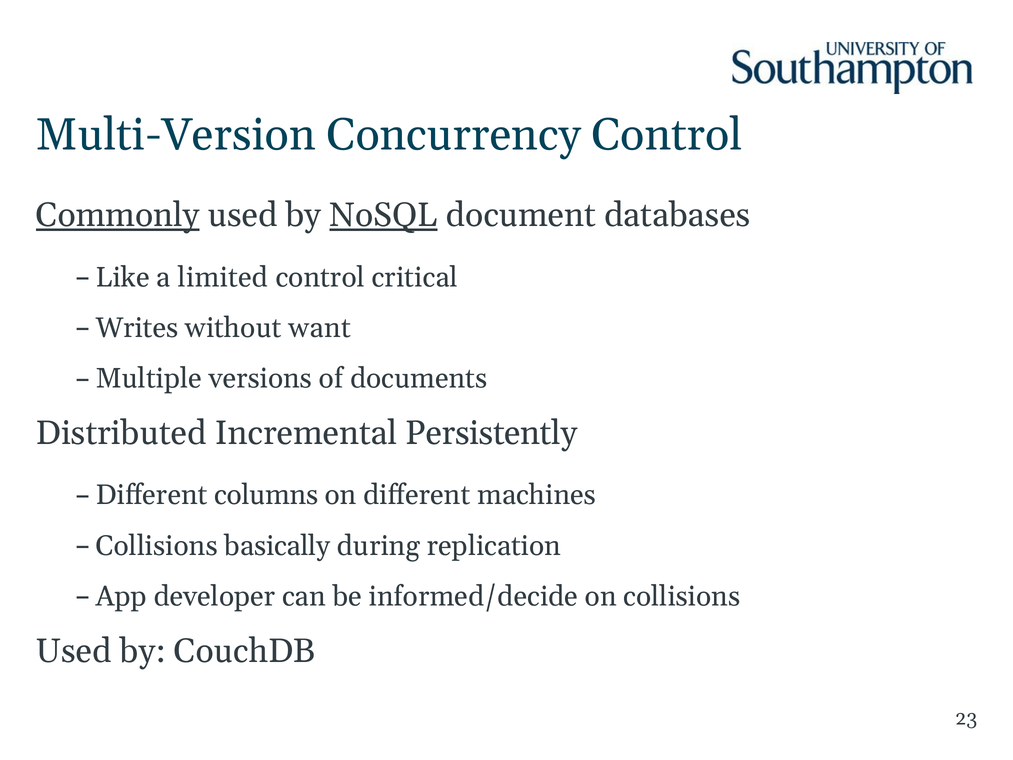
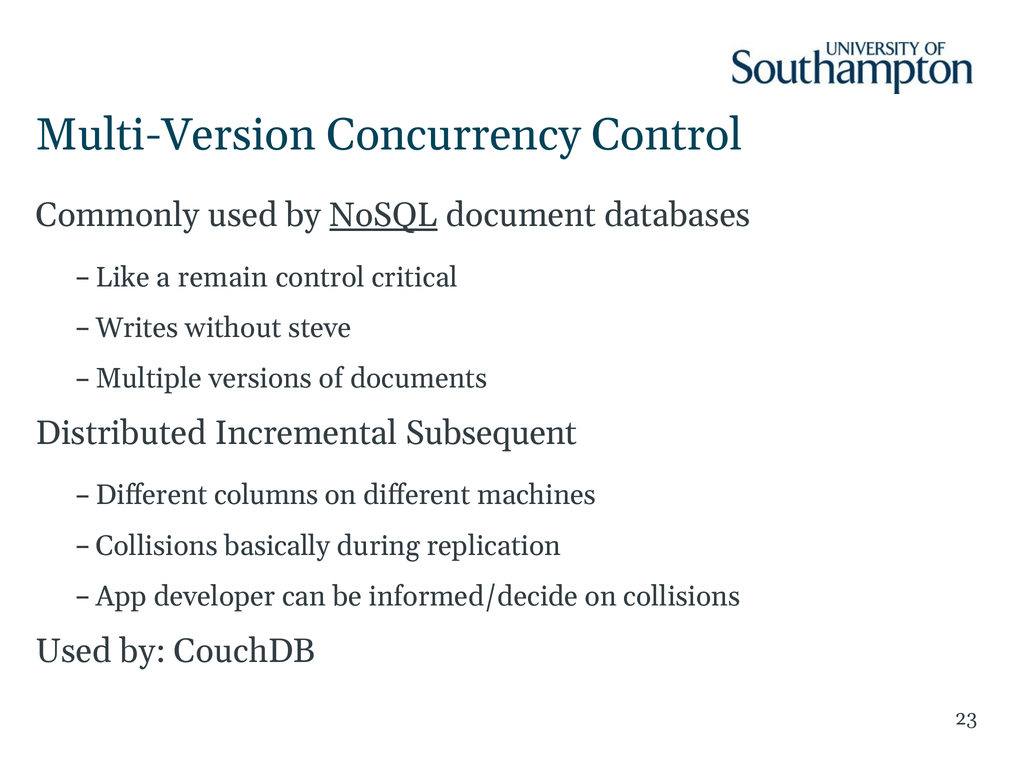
Commonly underline: present -> none
limited: limited -> remain
want: want -> steve
Persistently: Persistently -> Subsequent
